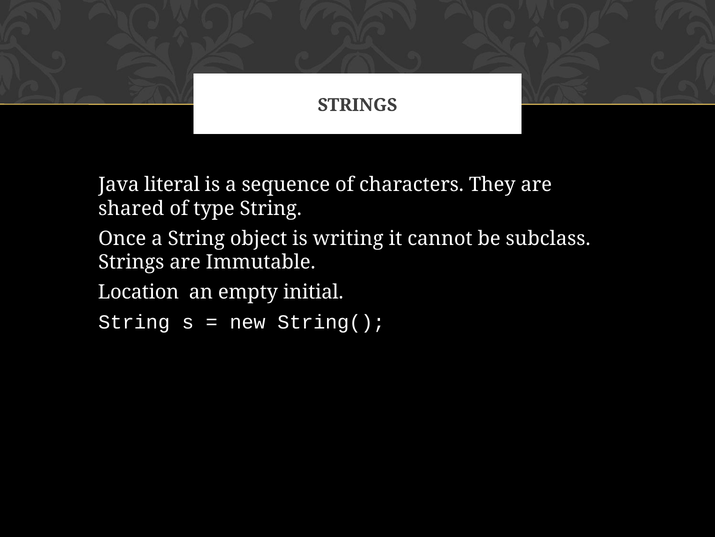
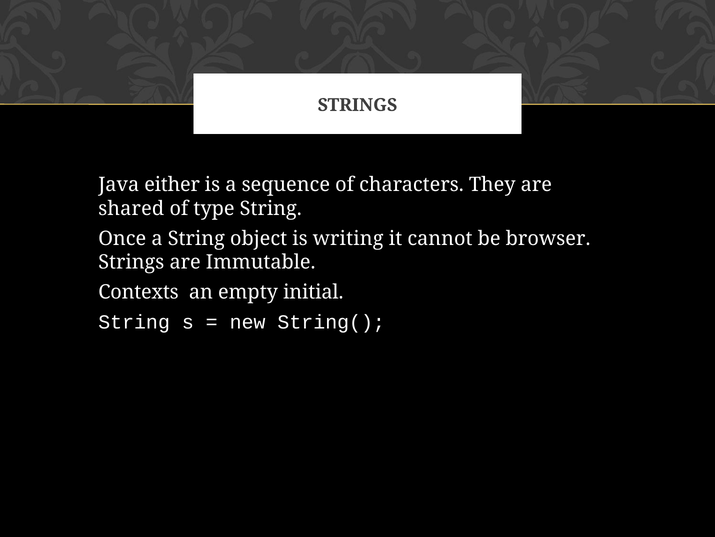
literal: literal -> either
subclass: subclass -> browser
Location: Location -> Contexts
